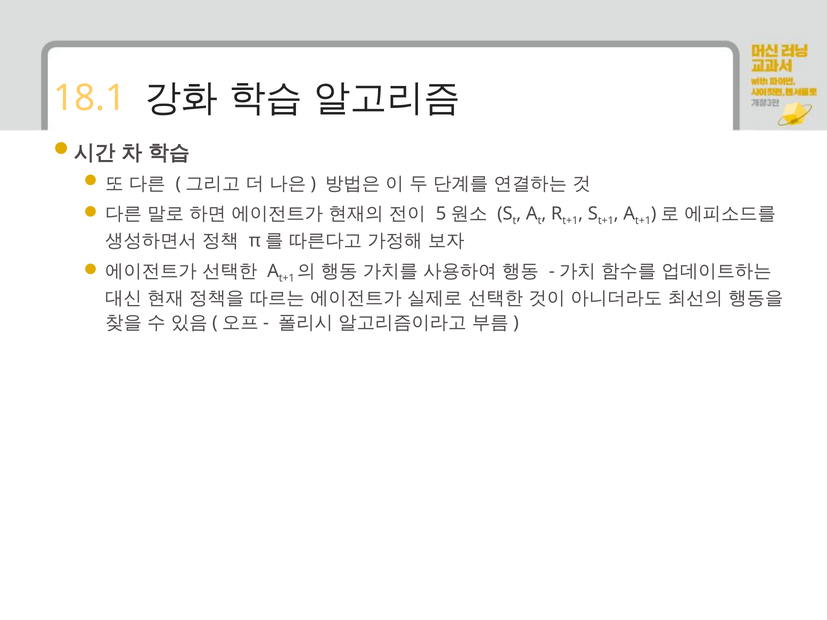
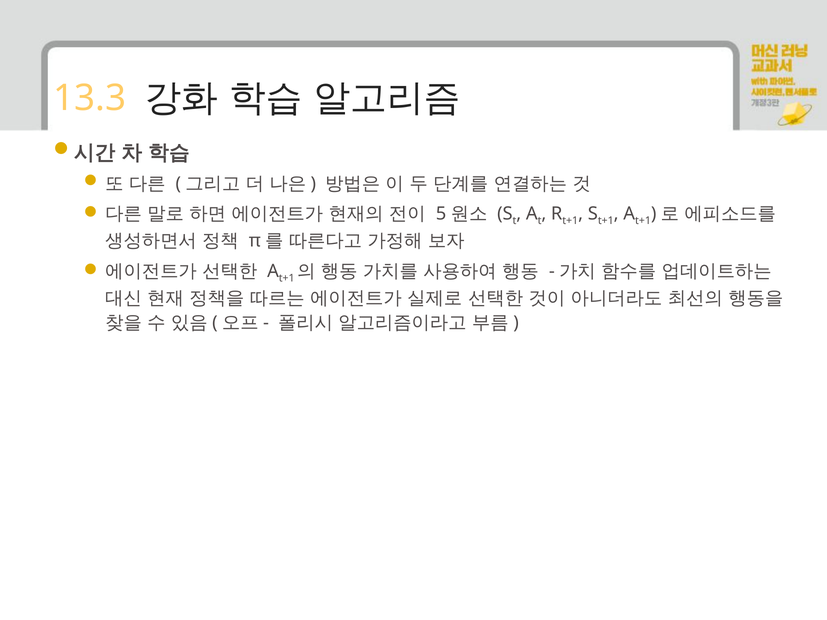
18.1: 18.1 -> 13.3
